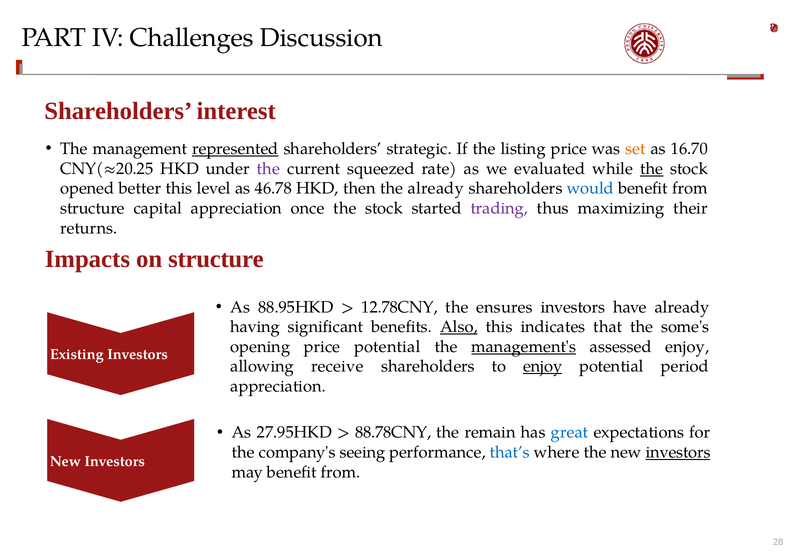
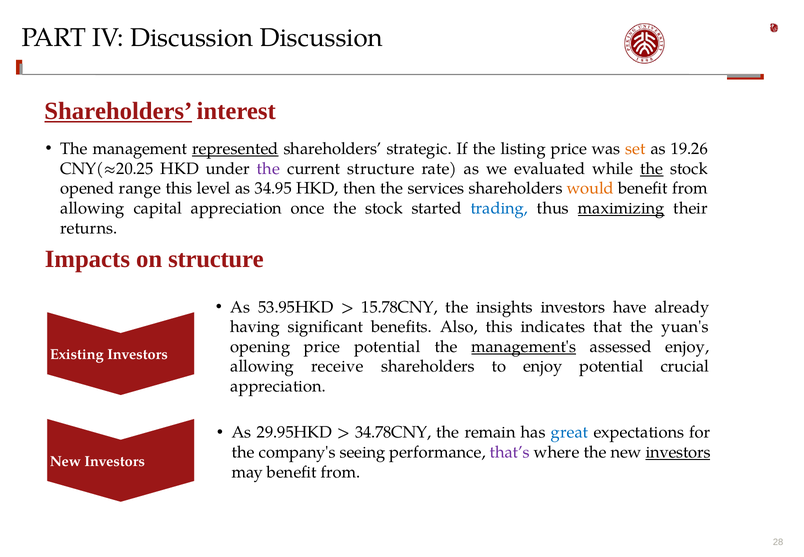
IV Challenges: Challenges -> Discussion
Shareholders at (118, 111) underline: none -> present
16.70: 16.70 -> 19.26
current squeezed: squeezed -> structure
better: better -> range
46.78: 46.78 -> 34.95
the already: already -> services
would colour: blue -> orange
structure at (93, 208): structure -> allowing
trading colour: purple -> blue
maximizing underline: none -> present
88.95HKD: 88.95HKD -> 53.95HKD
12.78CNY: 12.78CNY -> 15.78CNY
ensures: ensures -> insights
Also underline: present -> none
some's: some's -> yuan's
enjoy at (543, 366) underline: present -> none
period: period -> crucial
27.95HKD: 27.95HKD -> 29.95HKD
88.78CNY: 88.78CNY -> 34.78CNY
that’s colour: blue -> purple
